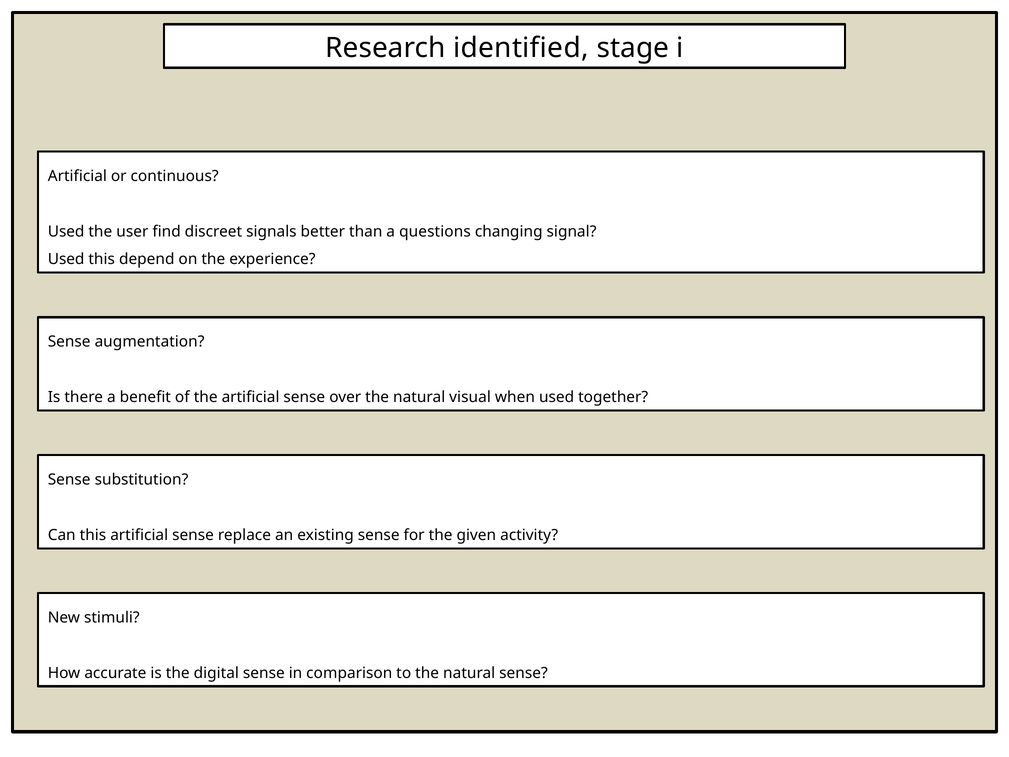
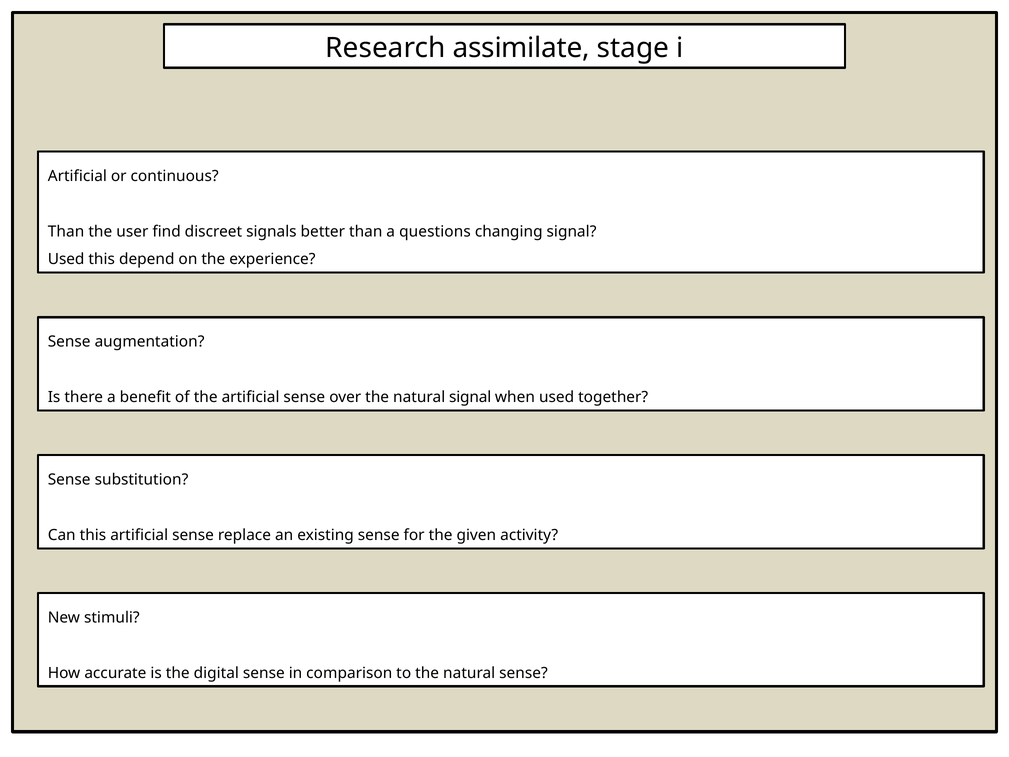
identified: identified -> assimilate
Used at (66, 231): Used -> Than
natural visual: visual -> signal
